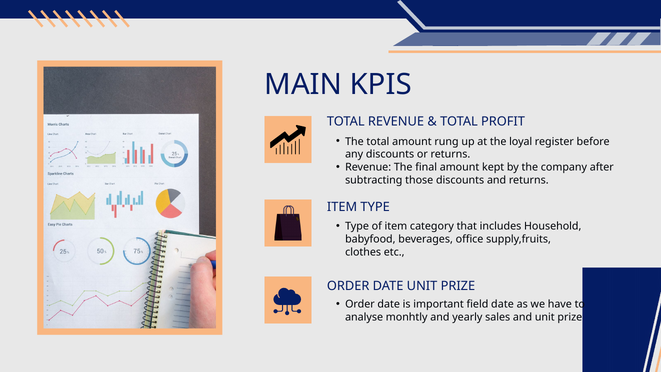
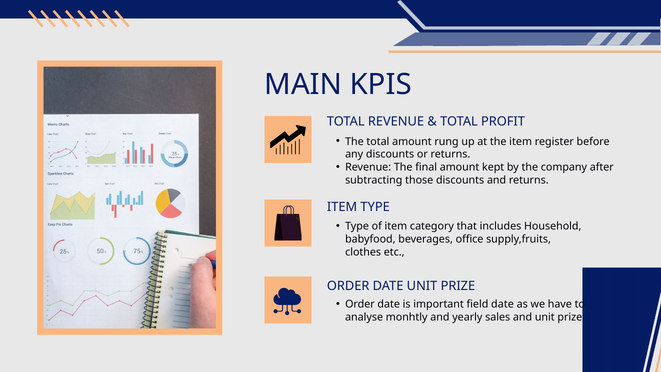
the loyal: loyal -> item
